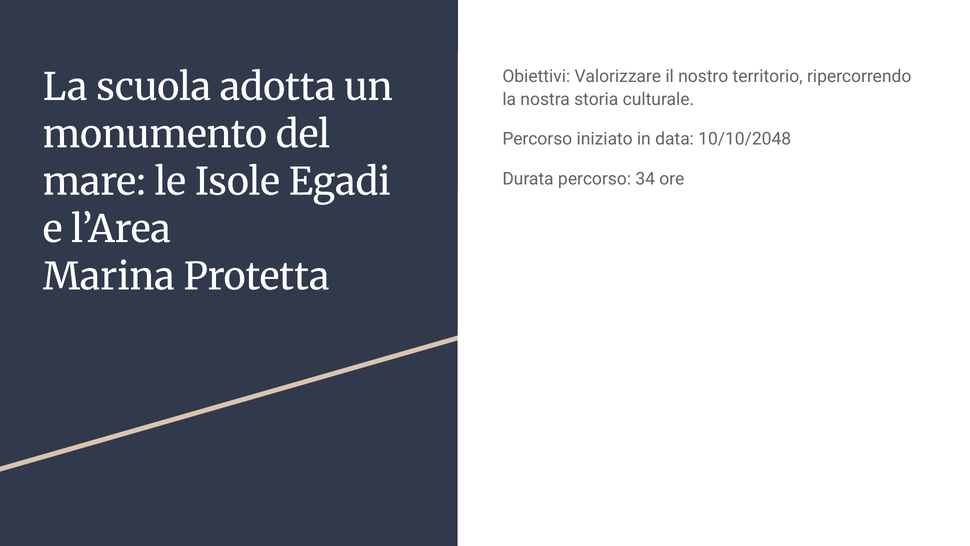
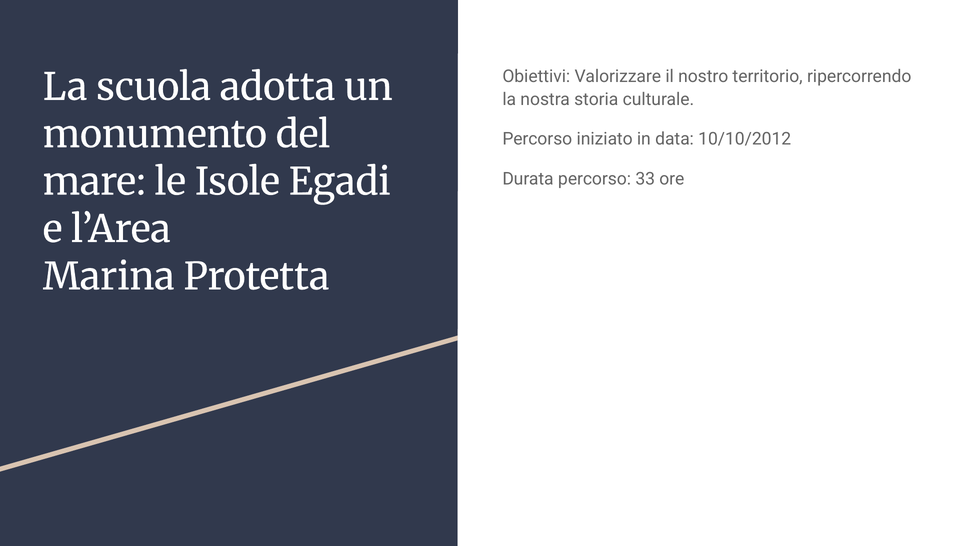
10/10/2048: 10/10/2048 -> 10/10/2012
34: 34 -> 33
